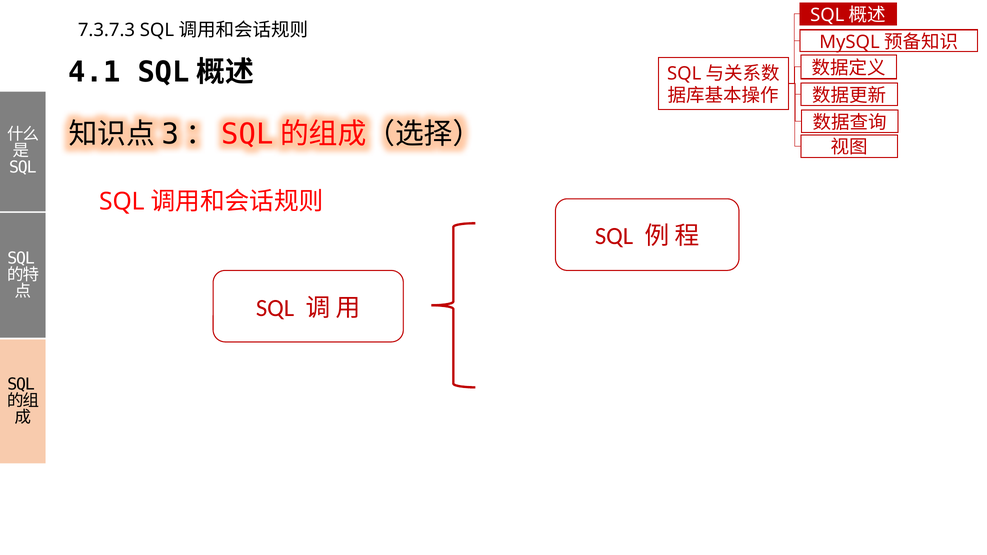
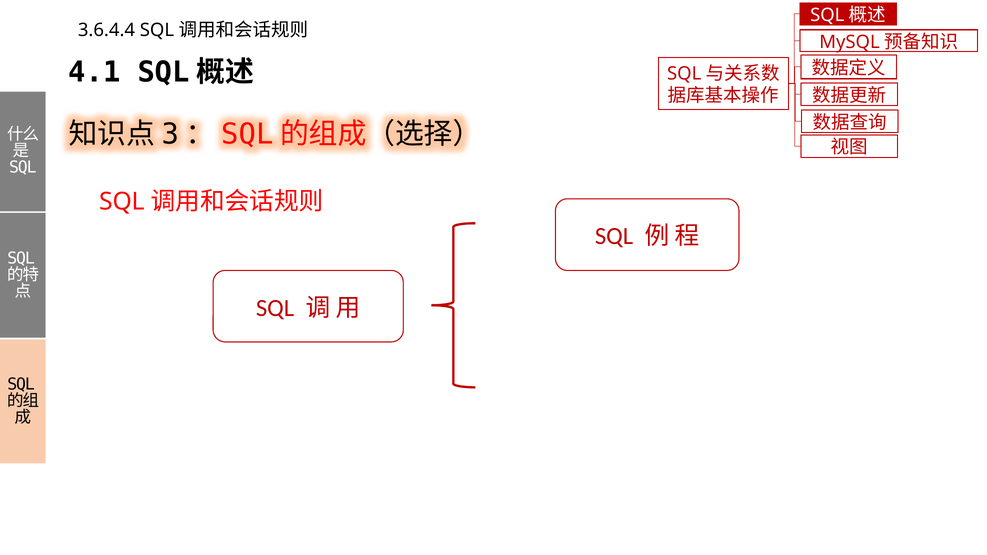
7.3.7.3: 7.3.7.3 -> 3.6.4.4
